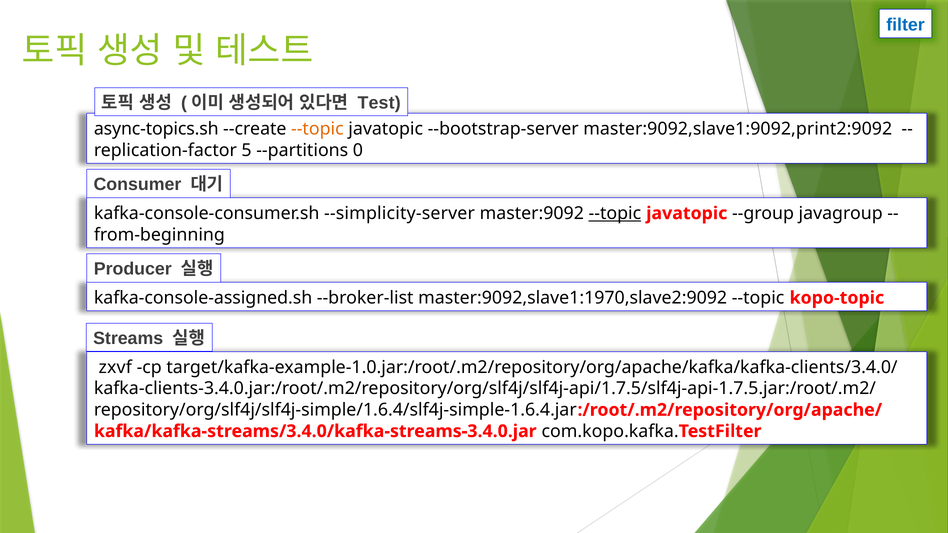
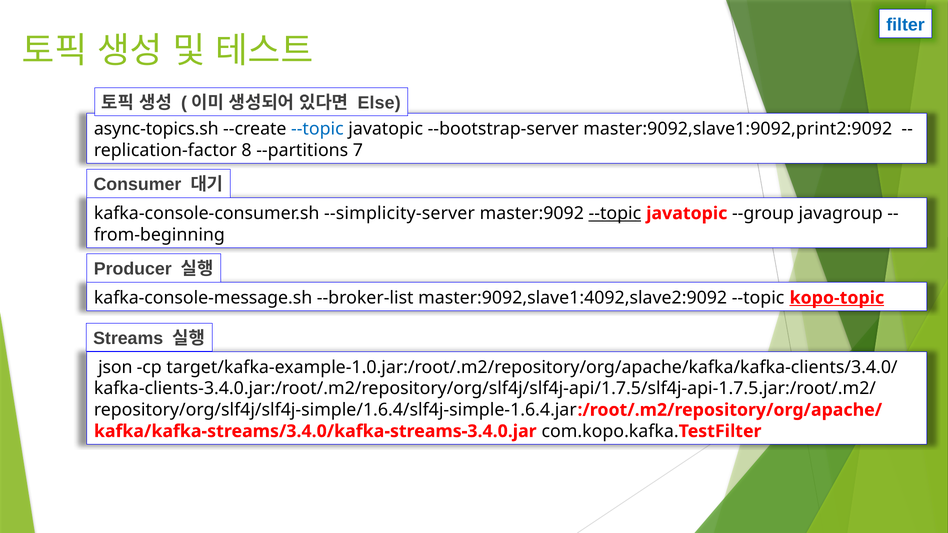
Test: Test -> Else
--topic at (317, 129) colour: orange -> blue
5: 5 -> 8
0: 0 -> 7
kafka-console-assigned.sh: kafka-console-assigned.sh -> kafka-console-message.sh
master:9092,slave1:1970,slave2:9092: master:9092,slave1:1970,slave2:9092 -> master:9092,slave1:4092,slave2:9092
kopo-topic underline: none -> present
zxvf: zxvf -> json
